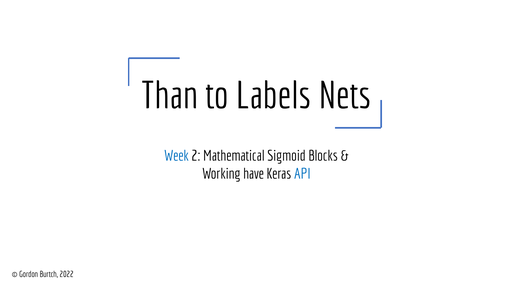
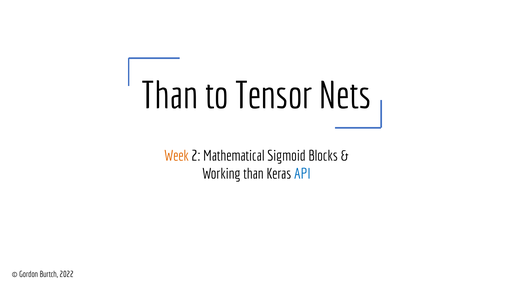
Labels: Labels -> Tensor
Week colour: blue -> orange
Working have: have -> than
